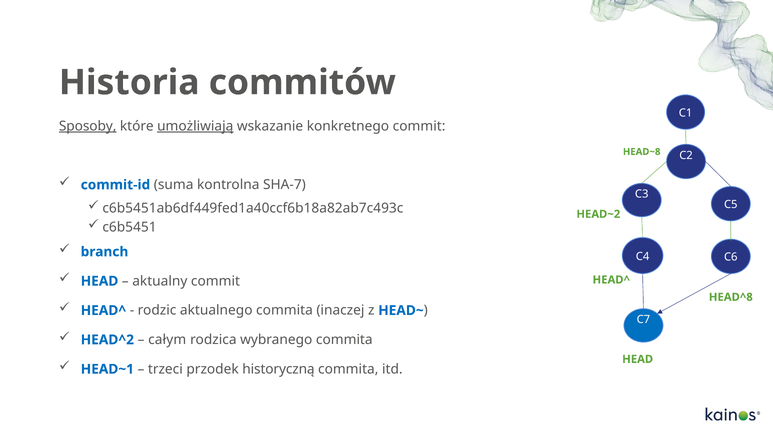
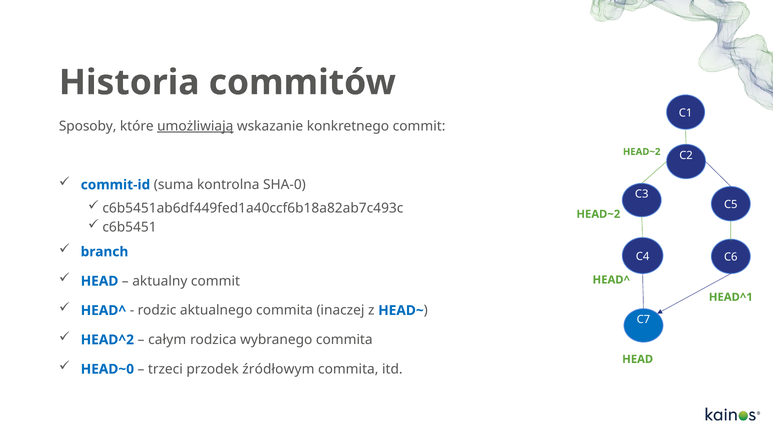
Sposoby underline: present -> none
HEAD~8 at (642, 152): HEAD~8 -> HEAD~2
SHA-7: SHA-7 -> SHA-0
HEAD^8: HEAD^8 -> HEAD^1
HEAD~1: HEAD~1 -> HEAD~0
historyczną: historyczną -> źródłowym
